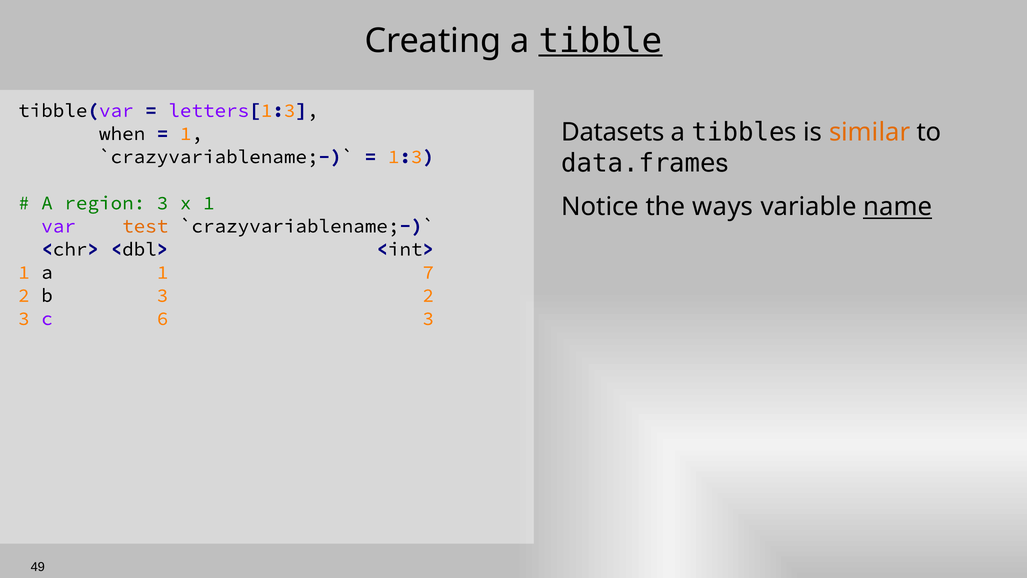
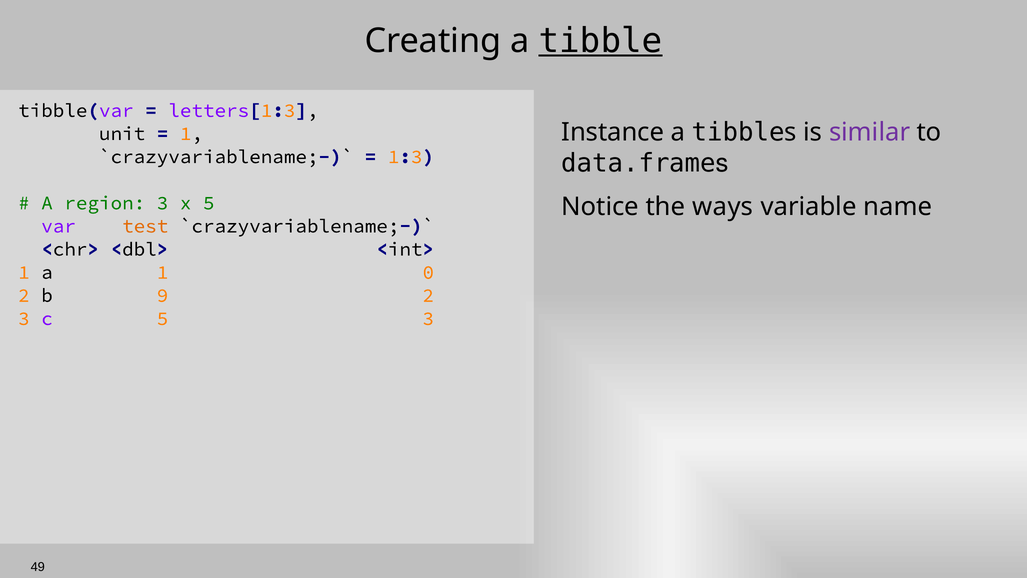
Datasets: Datasets -> Instance
similar colour: orange -> purple
when: when -> unit
x 1: 1 -> 5
name underline: present -> none
7: 7 -> 0
b 3: 3 -> 9
c 6: 6 -> 5
